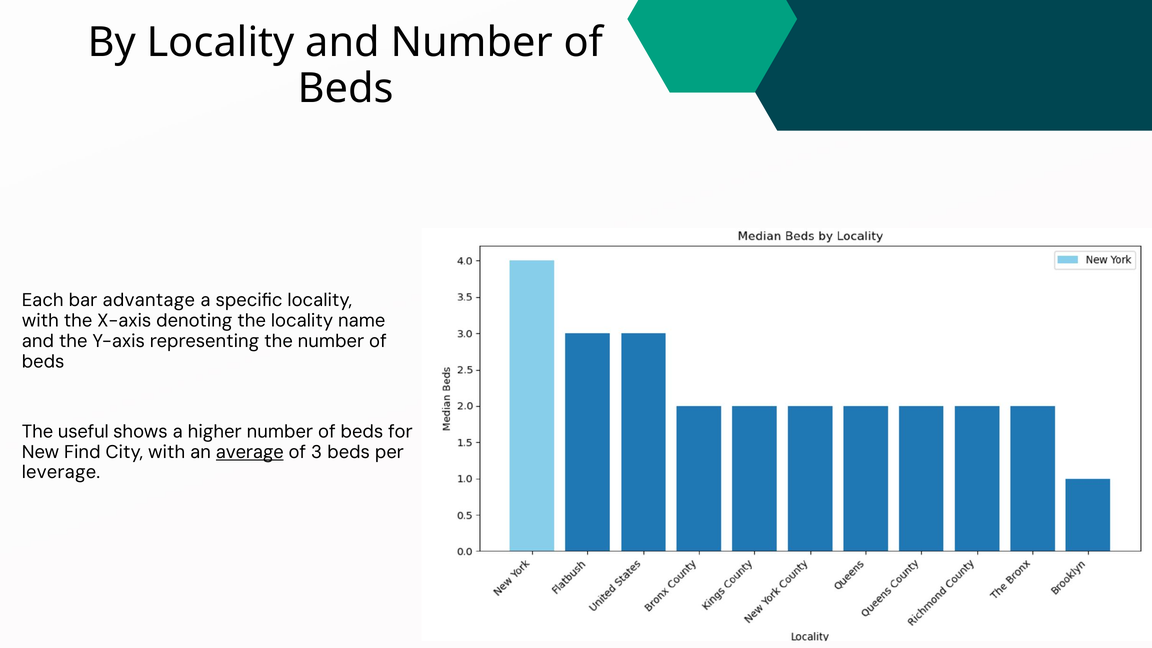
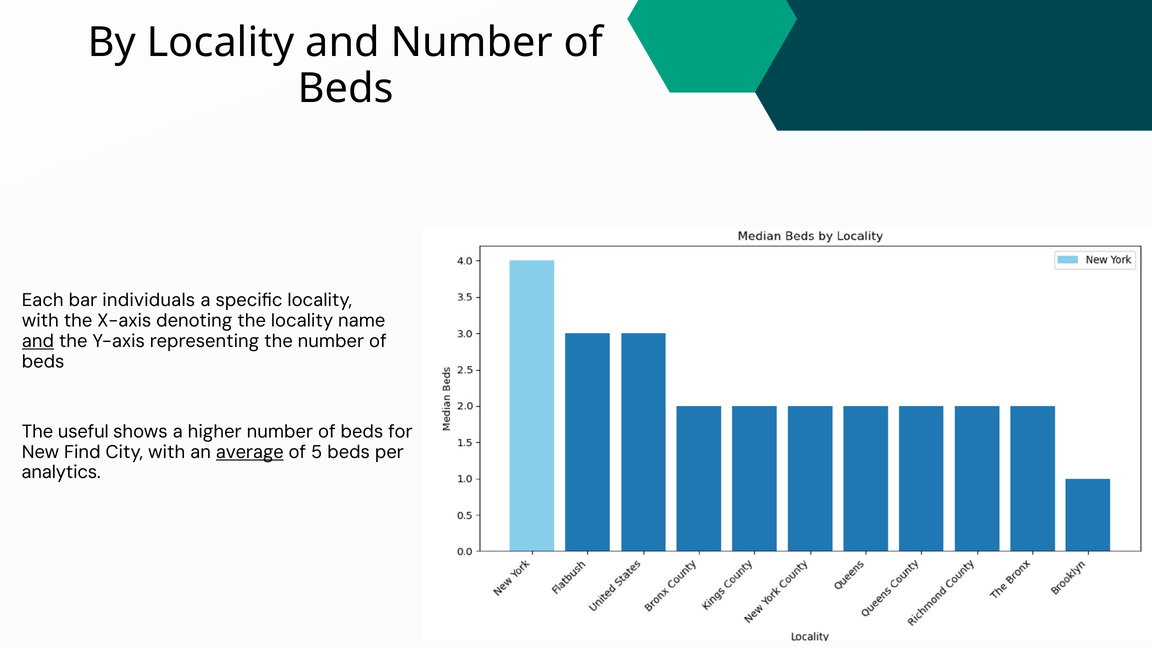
advantage: advantage -> individuals
and at (38, 341) underline: none -> present
3: 3 -> 5
leverage: leverage -> analytics
